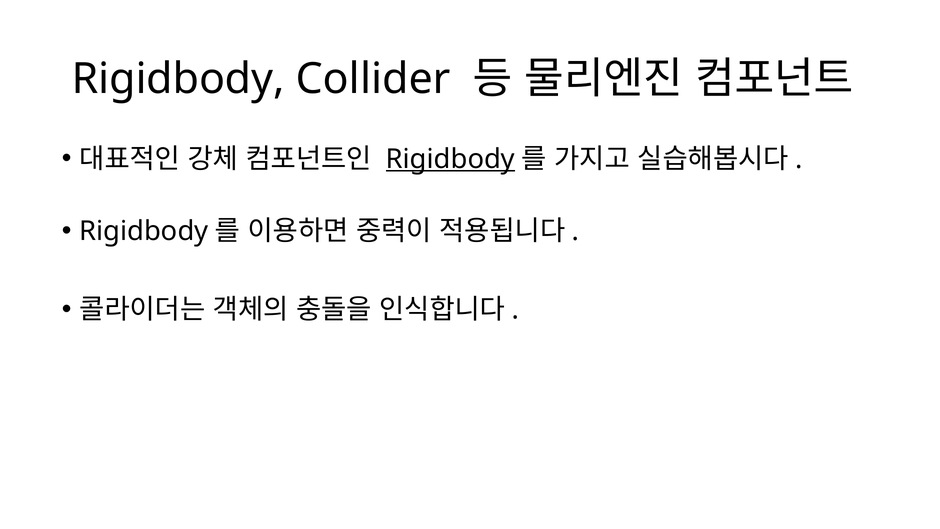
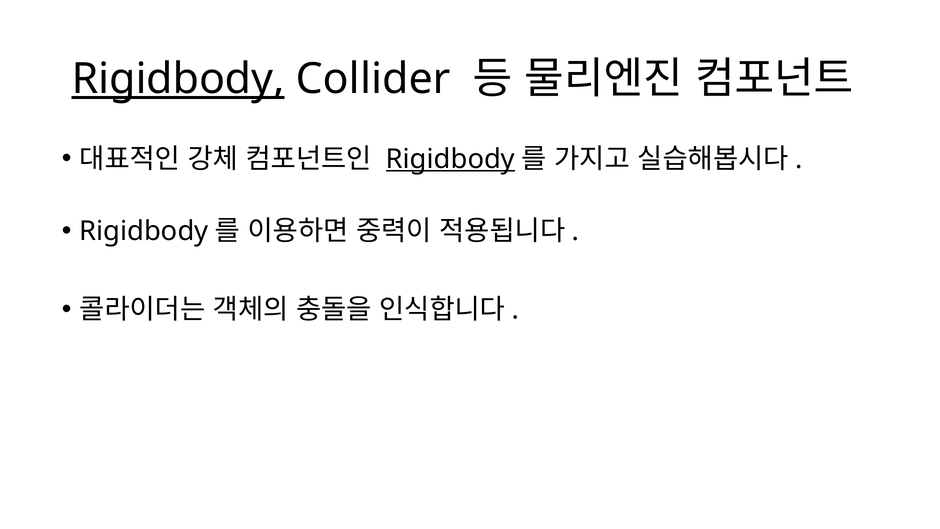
Rigidbody at (178, 79) underline: none -> present
